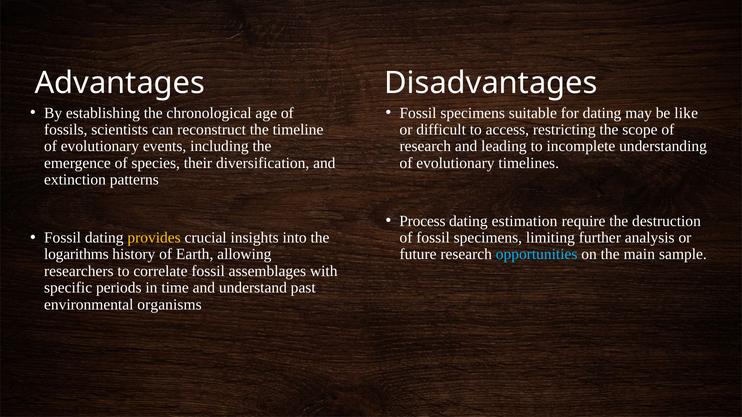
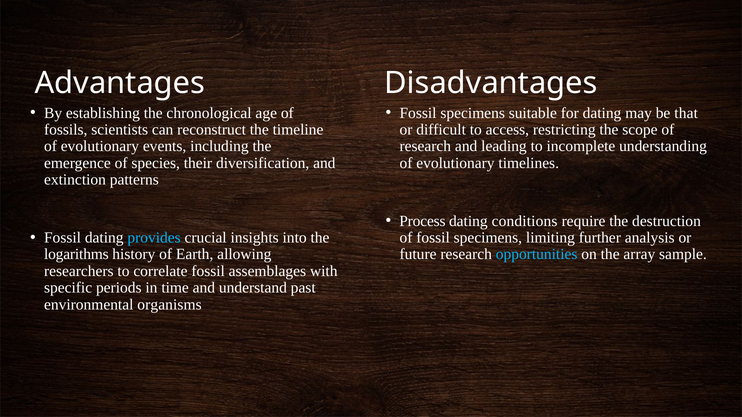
like: like -> that
estimation: estimation -> conditions
provides colour: yellow -> light blue
main: main -> array
